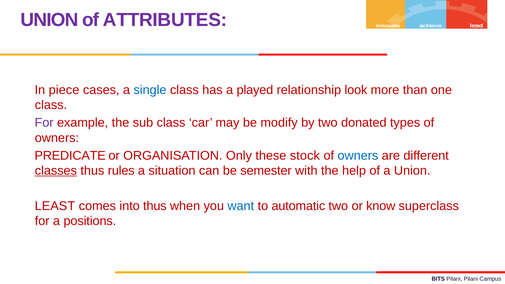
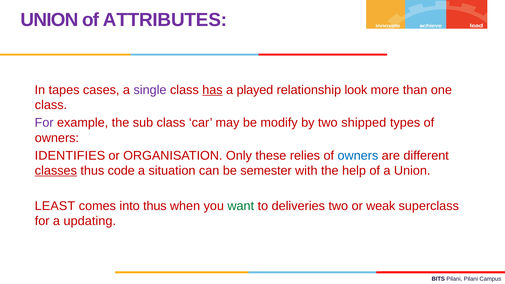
piece: piece -> tapes
single colour: blue -> purple
has underline: none -> present
donated: donated -> shipped
PREDICATE: PREDICATE -> IDENTIFIES
stock: stock -> relies
rules: rules -> code
want colour: blue -> green
automatic: automatic -> deliveries
know: know -> weak
positions: positions -> updating
